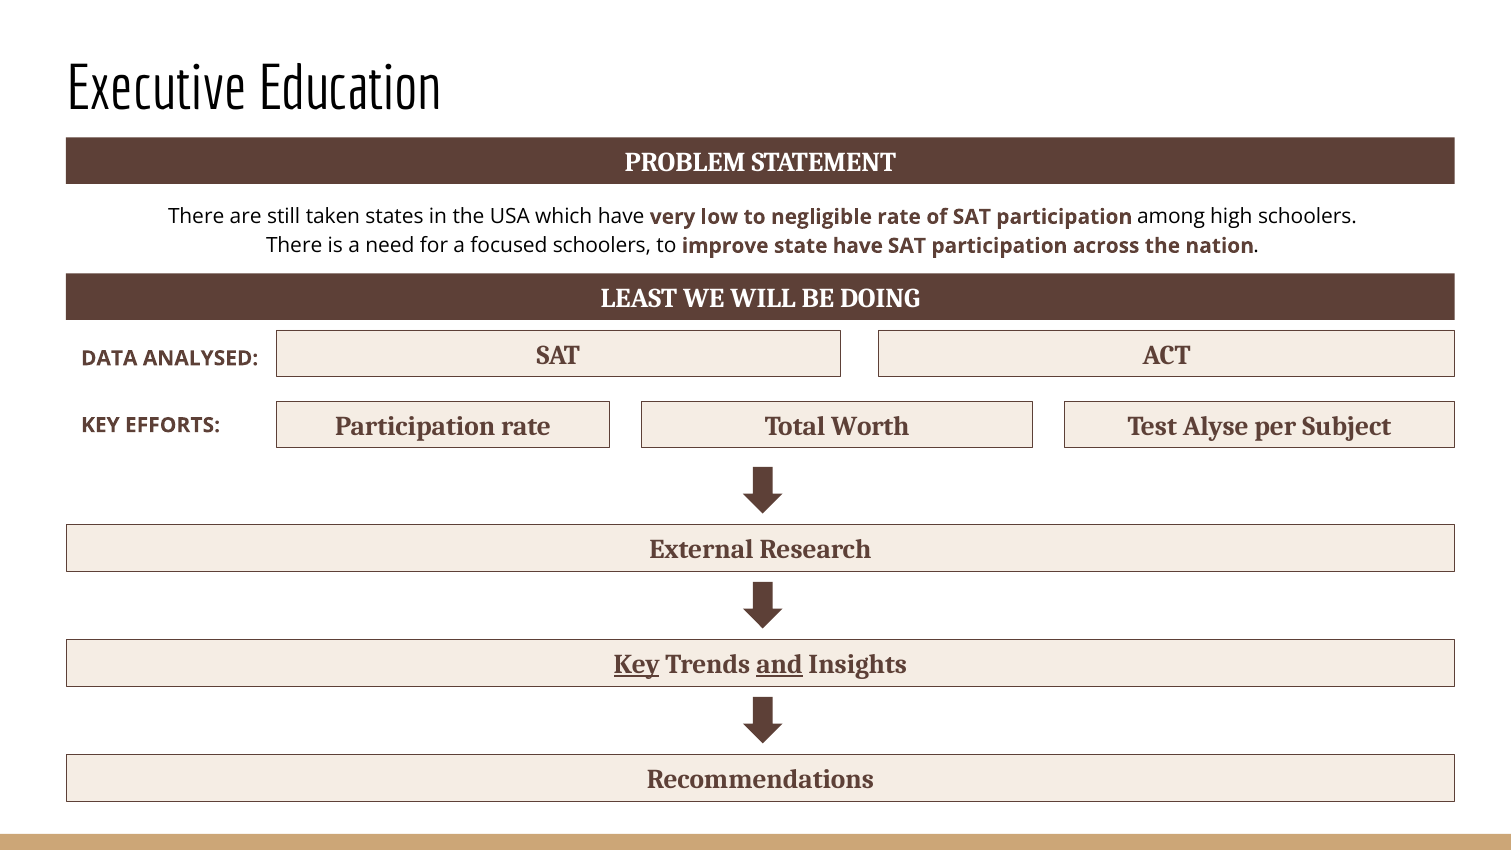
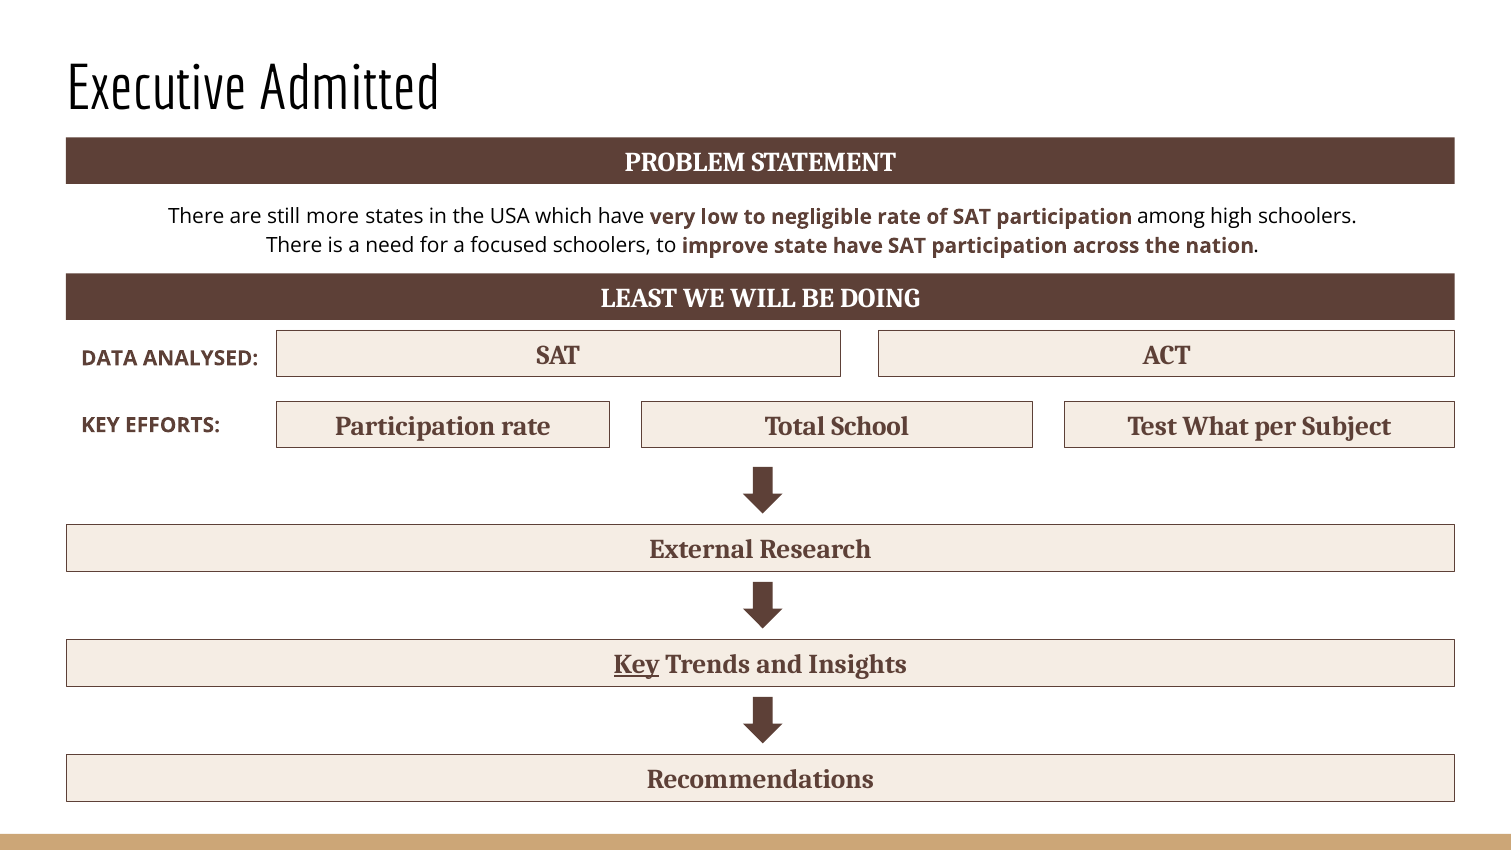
Education: Education -> Admitted
taken: taken -> more
Worth: Worth -> School
Alyse: Alyse -> What
and underline: present -> none
